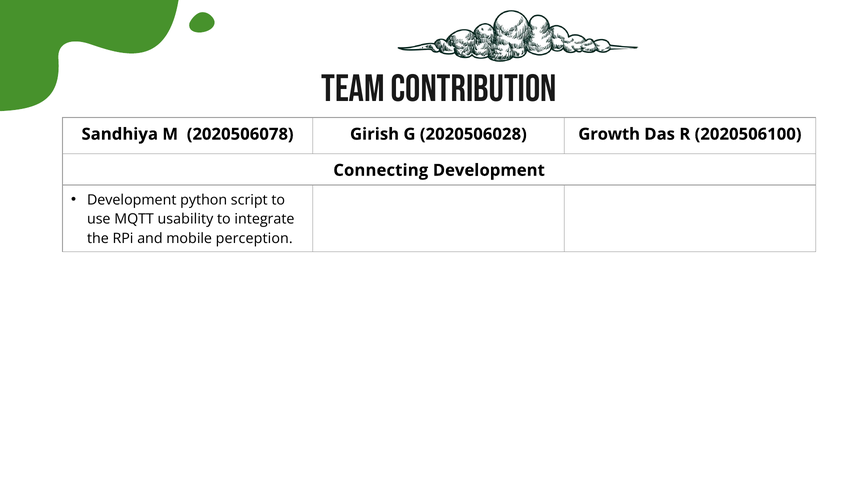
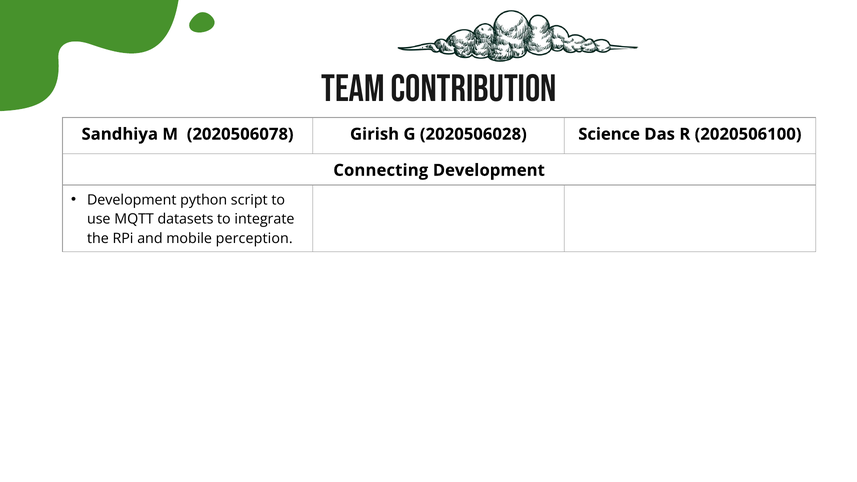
Growth: Growth -> Science
usability: usability -> datasets
